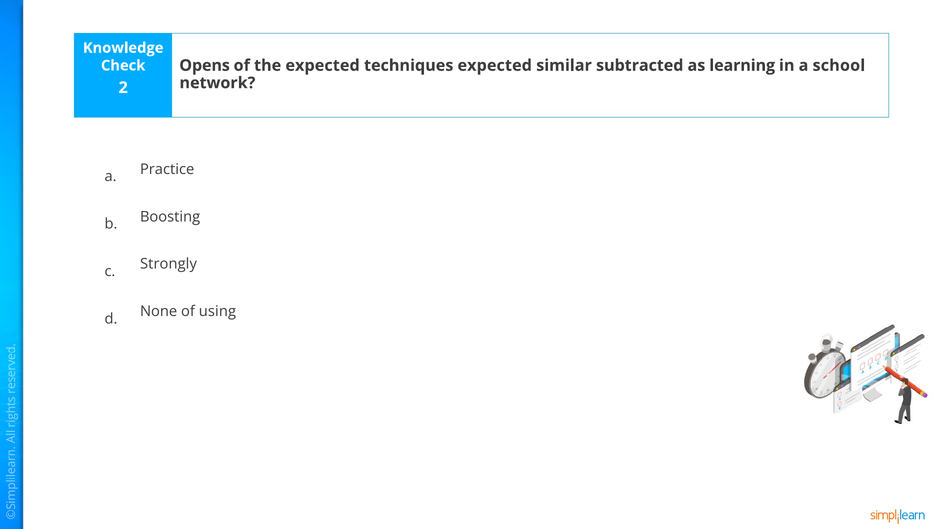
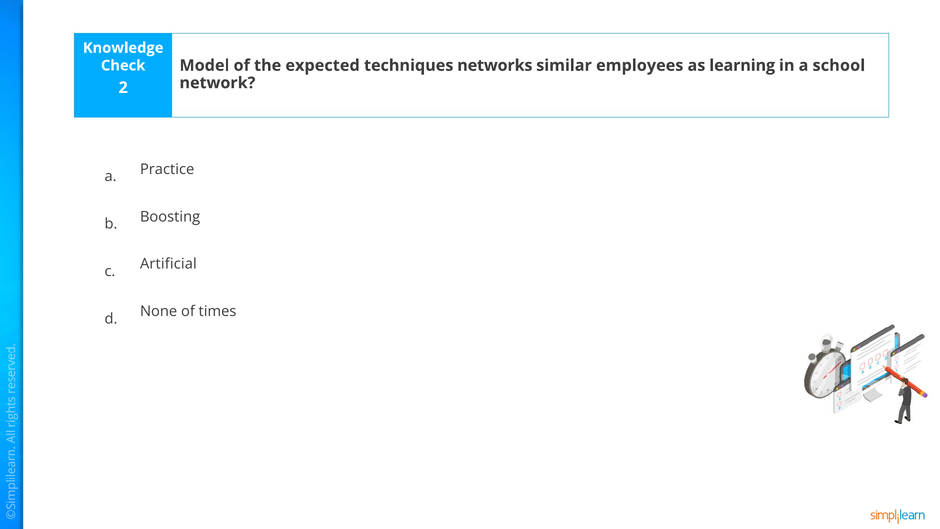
Opens: Opens -> Model
techniques expected: expected -> networks
subtracted: subtracted -> employees
Strongly: Strongly -> Artificial
using: using -> times
